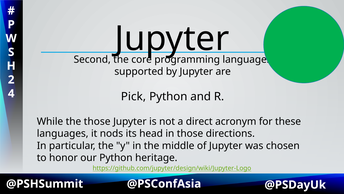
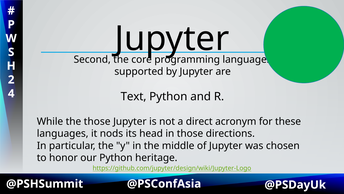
Pick: Pick -> Text
